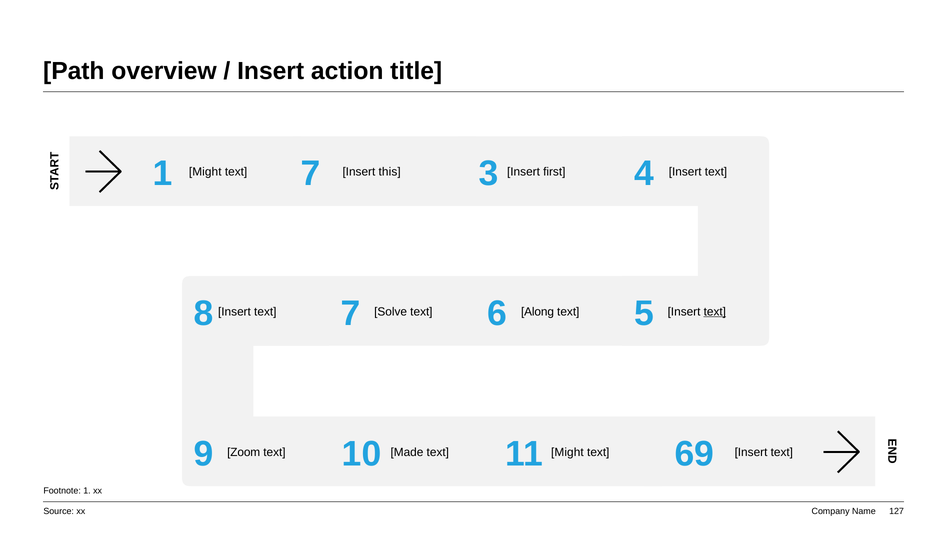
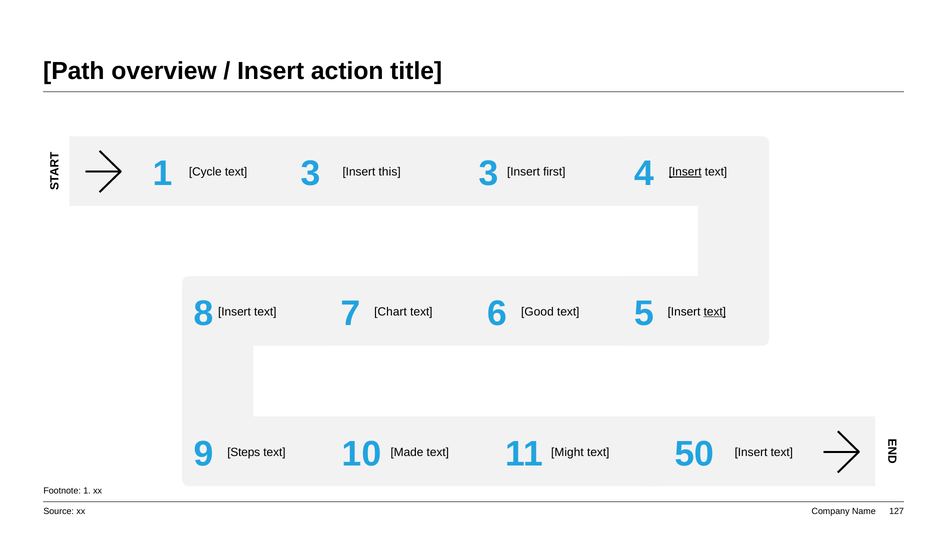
1 Might: Might -> Cycle
7 at (310, 174): 7 -> 3
Insert at (685, 172) underline: none -> present
Solve: Solve -> Chart
Along: Along -> Good
Zoom: Zoom -> Steps
69: 69 -> 50
